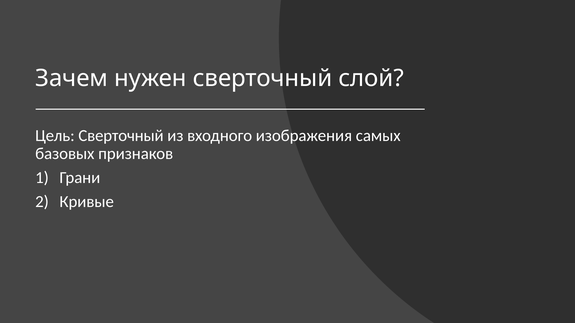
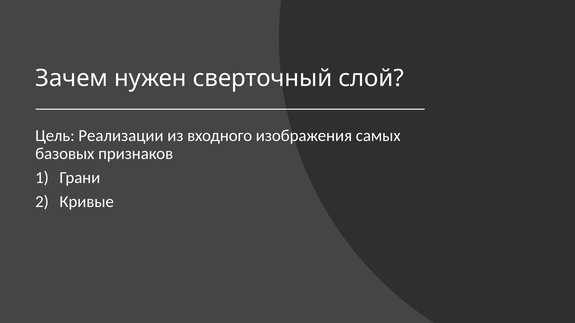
Цель Сверточный: Сверточный -> Реализации
